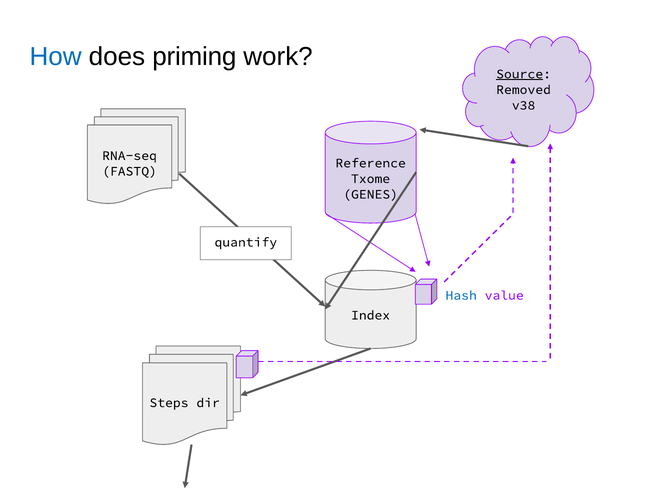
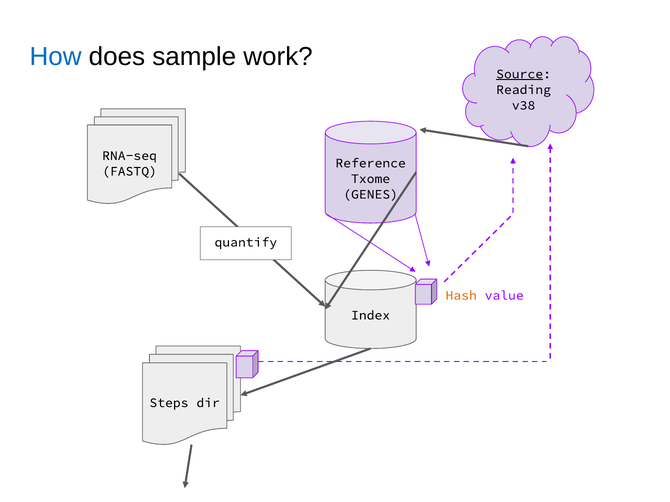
priming: priming -> sample
Removed: Removed -> Reading
Hash colour: blue -> orange
